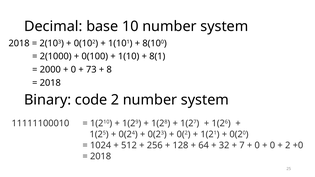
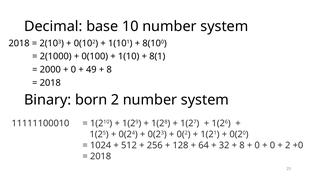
73: 73 -> 49
code: code -> born
7 at (242, 146): 7 -> 8
